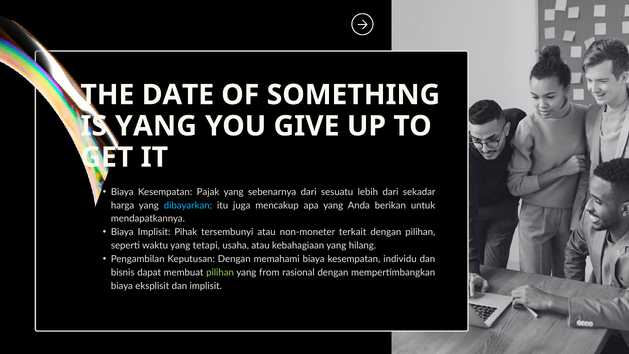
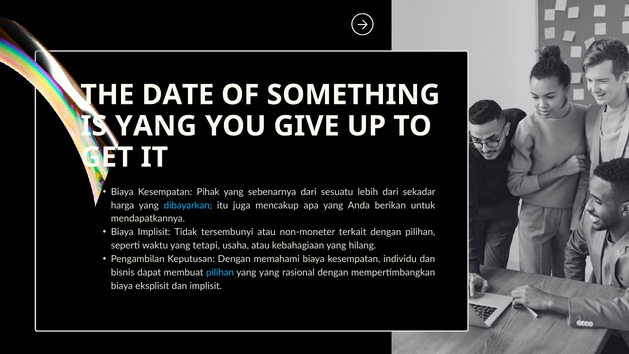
Pajak: Pajak -> Pihak
Pihak: Pihak -> Tidak
pilihan at (220, 273) colour: light green -> light blue
yang from: from -> yang
